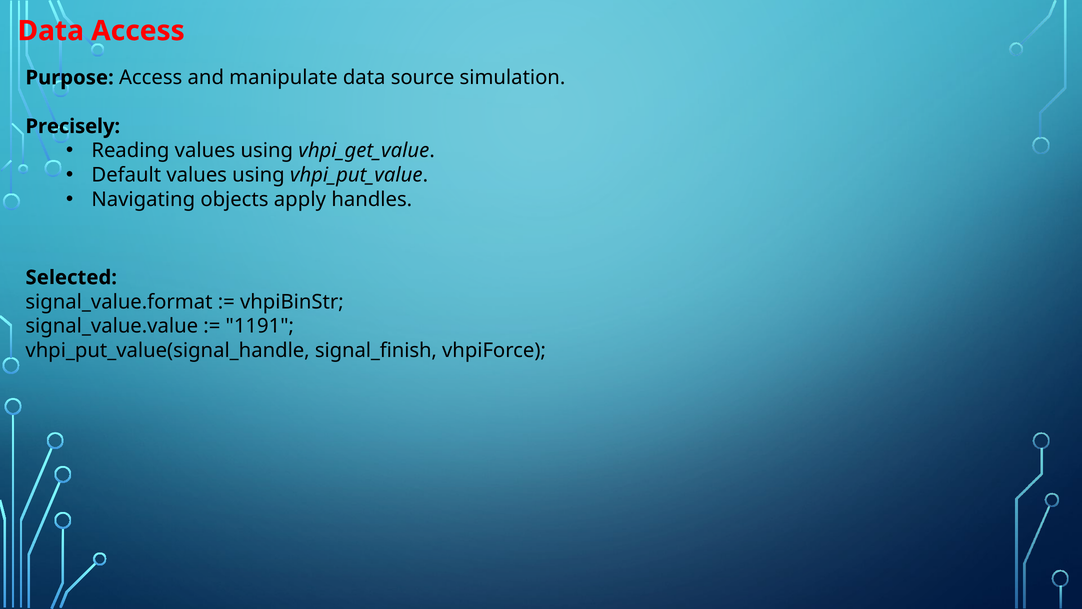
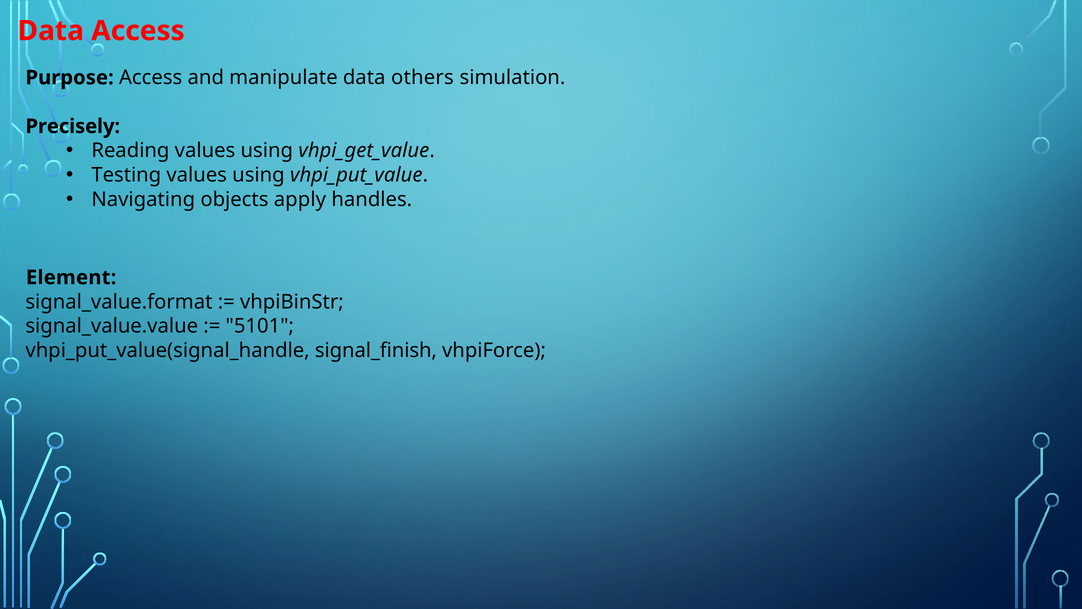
source: source -> others
Default: Default -> Testing
Selected: Selected -> Element
1191: 1191 -> 5101
